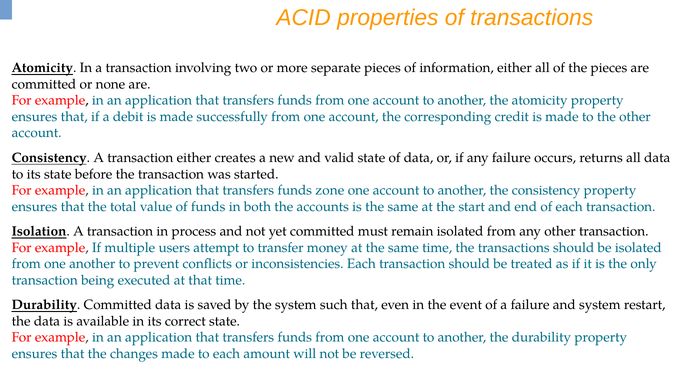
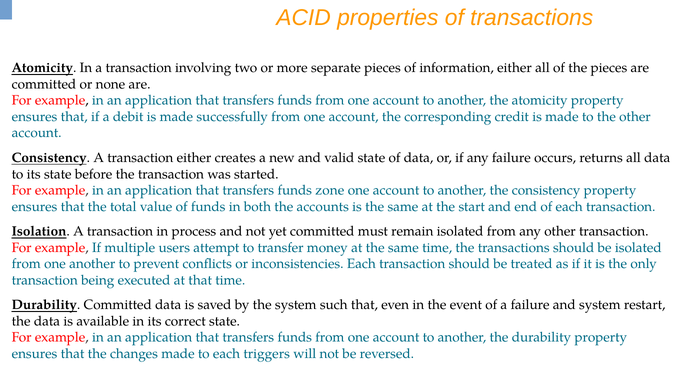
amount: amount -> triggers
